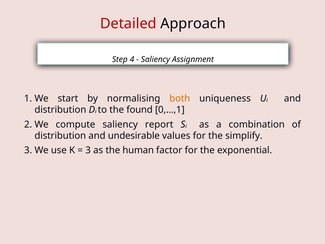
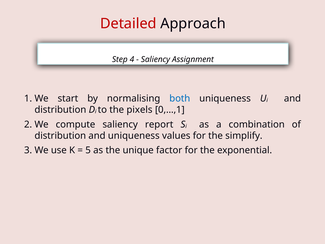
both colour: orange -> blue
found: found -> pixels
and undesirable: undesirable -> uniqueness
3 at (88, 150): 3 -> 5
human: human -> unique
